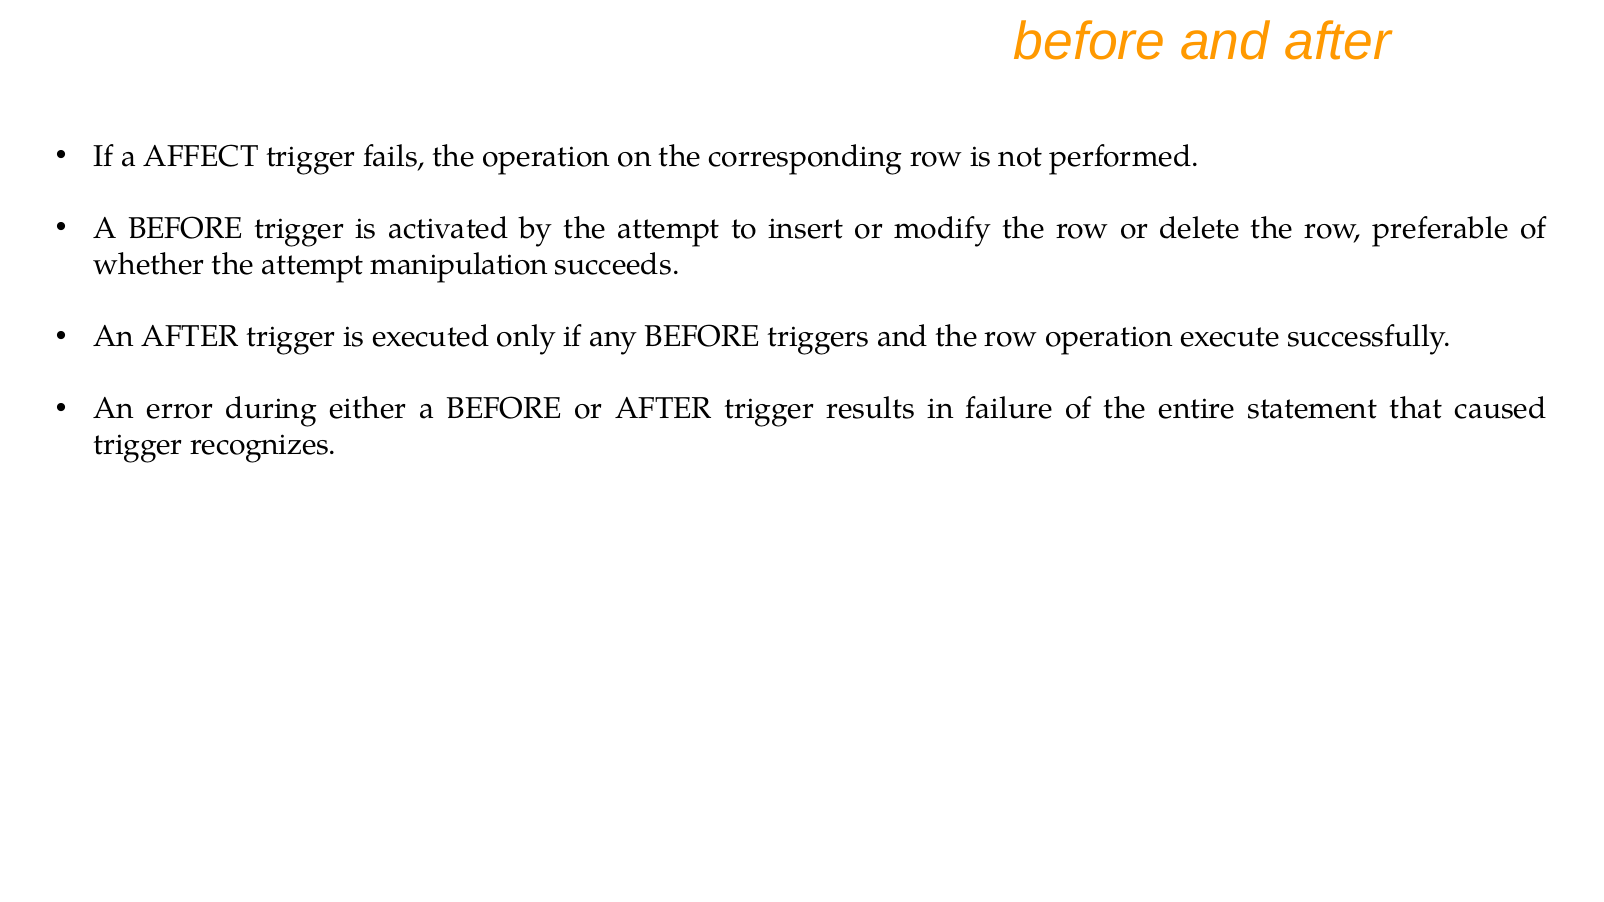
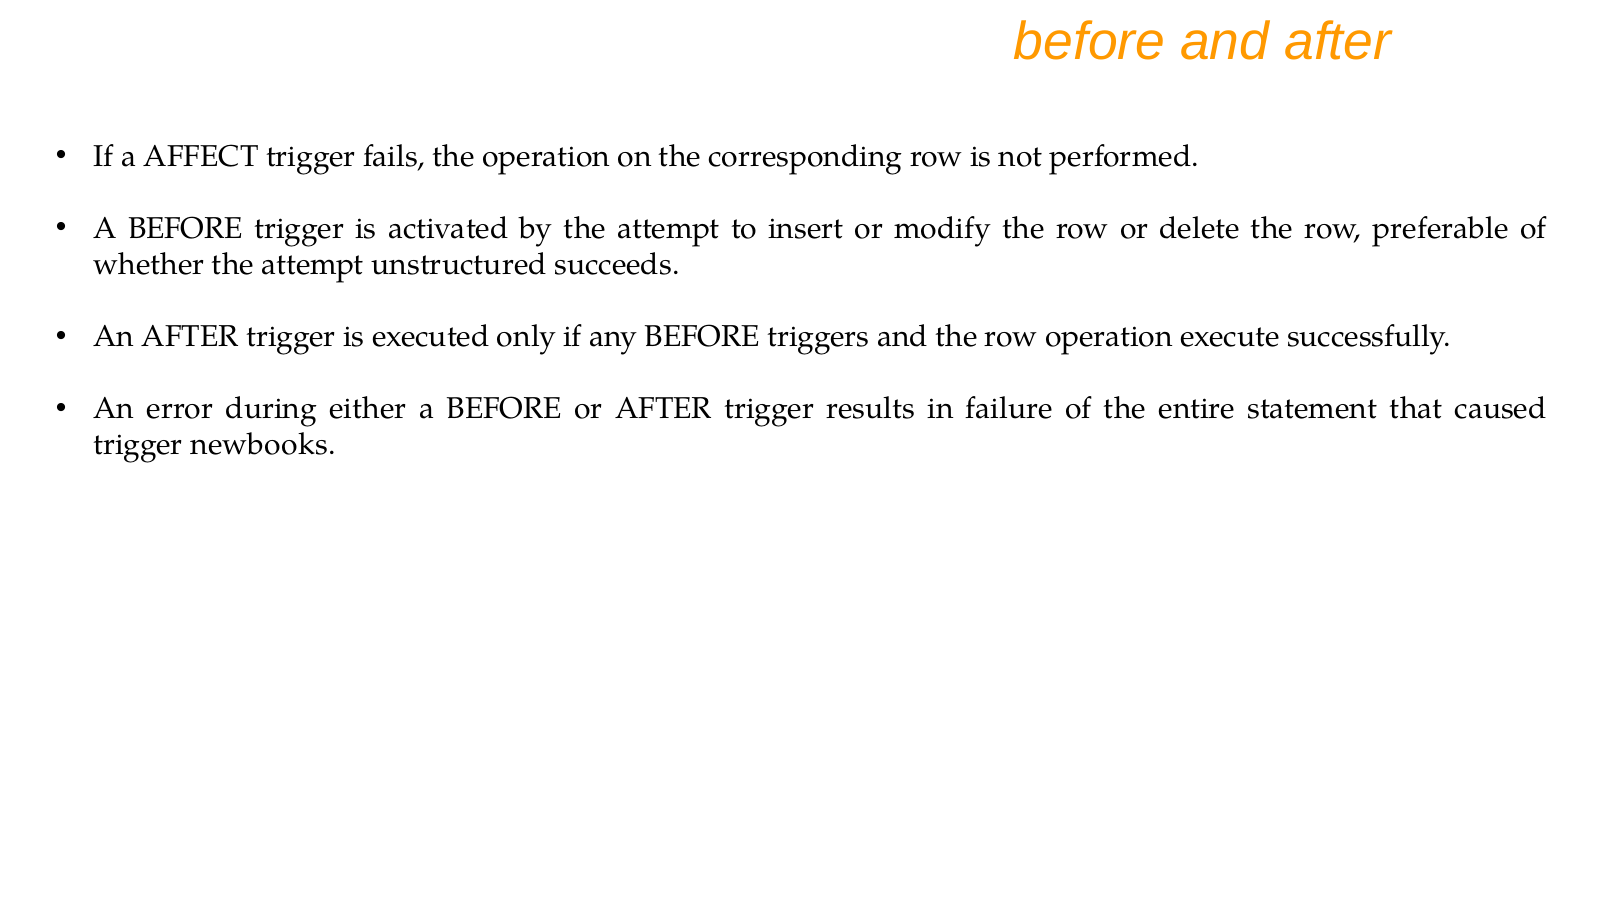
manipulation: manipulation -> unstructured
recognizes: recognizes -> newbooks
